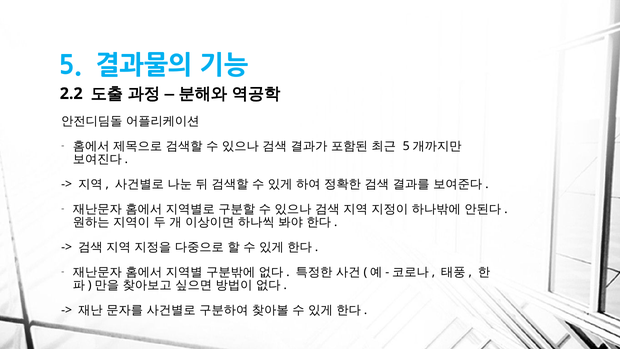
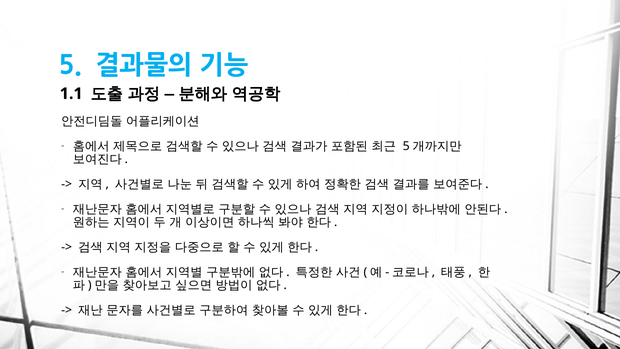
2.2: 2.2 -> 1.1
